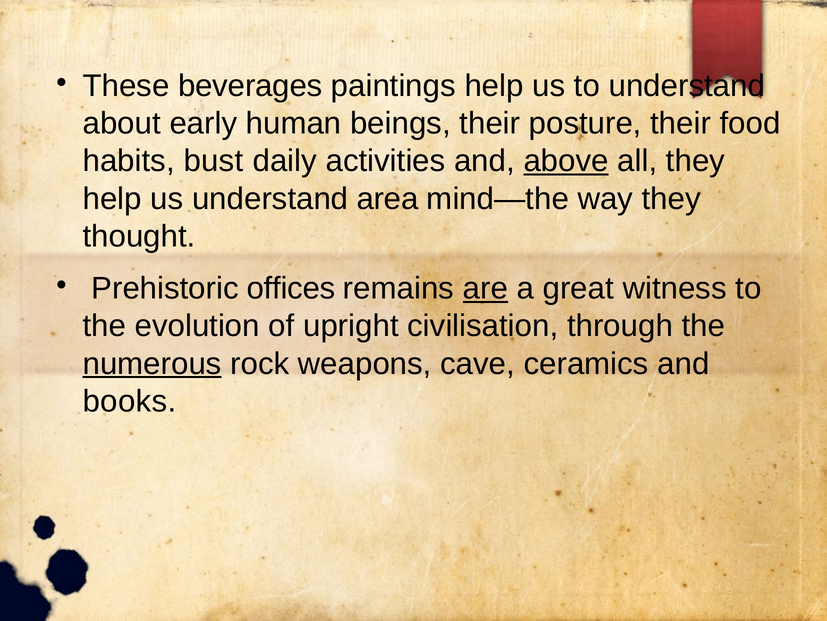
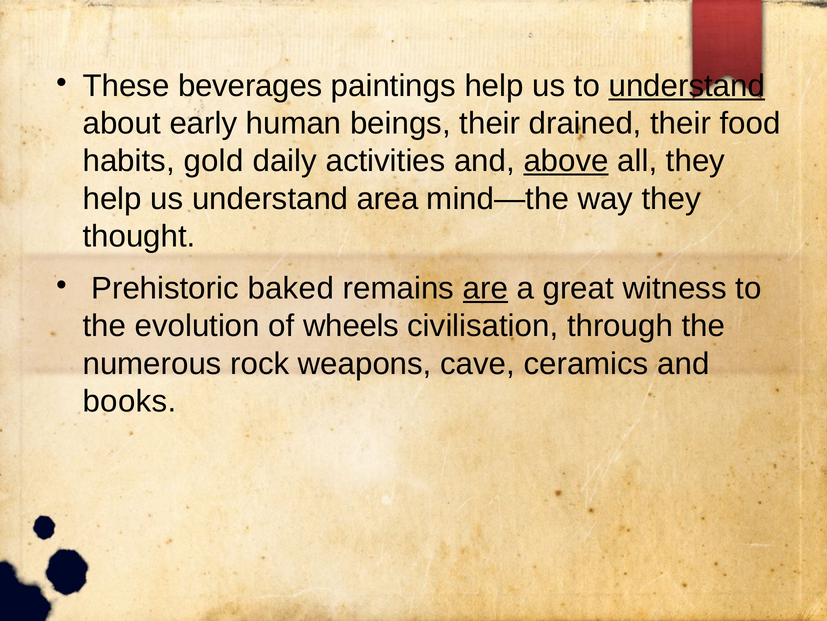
understand at (687, 86) underline: none -> present
posture: posture -> drained
bust: bust -> gold
offices: offices -> baked
upright: upright -> wheels
numerous underline: present -> none
